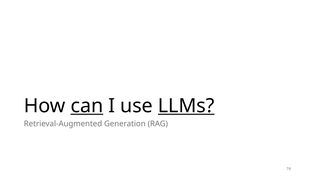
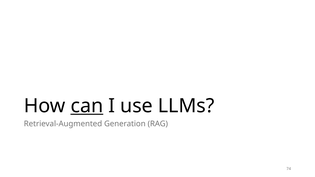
LLMs underline: present -> none
